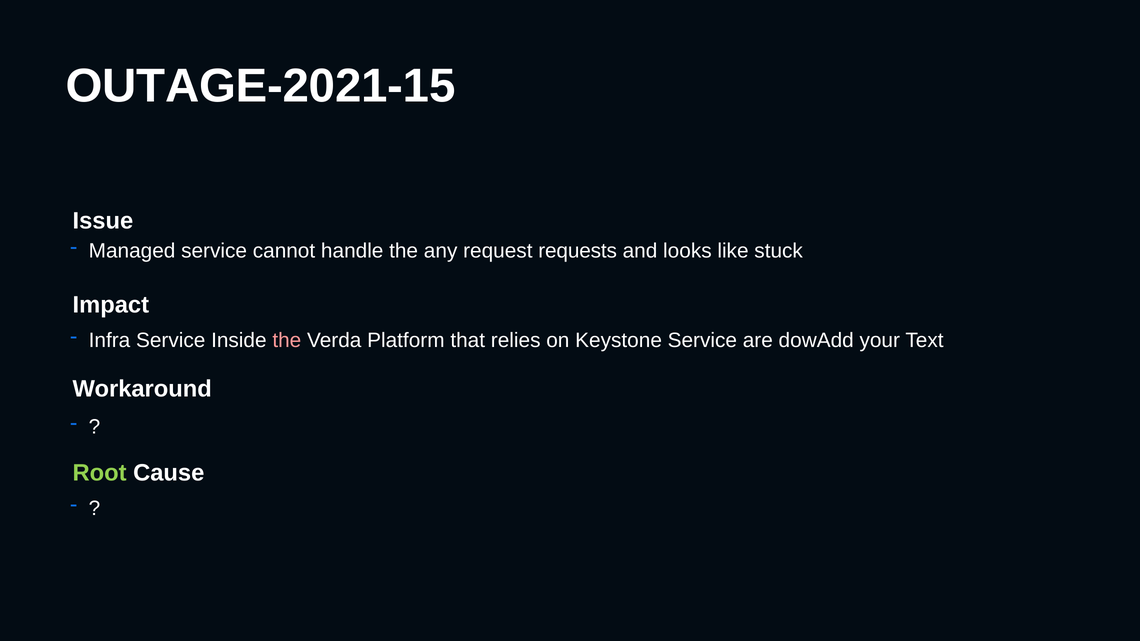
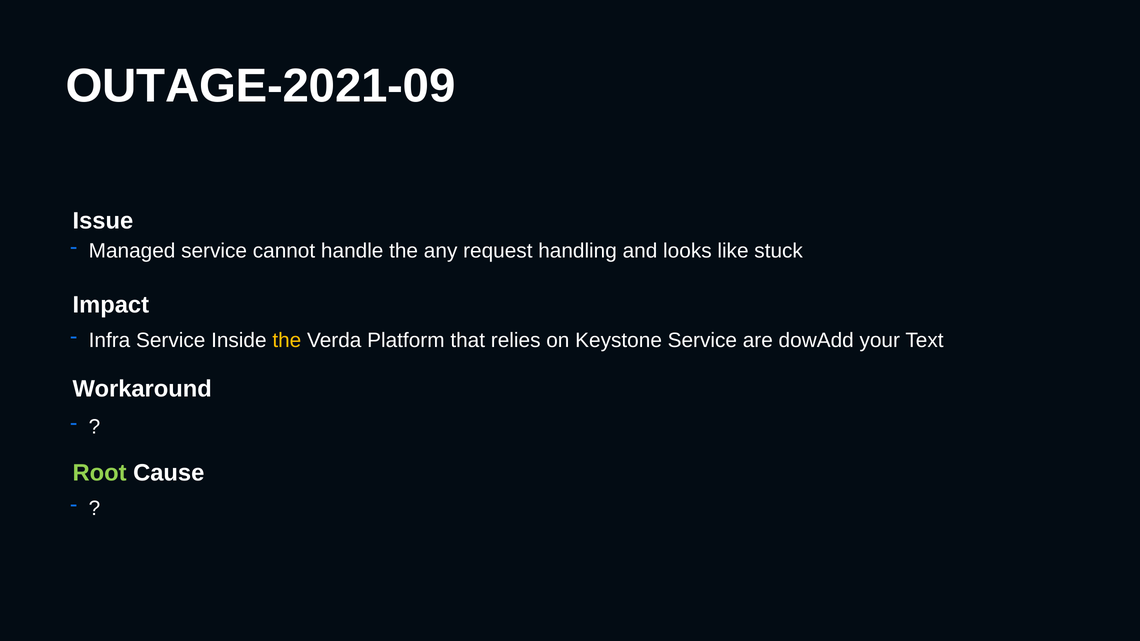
OUTAGE-2021-15: OUTAGE-2021-15 -> OUTAGE-2021-09
requests: requests -> handling
the at (287, 340) colour: pink -> yellow
